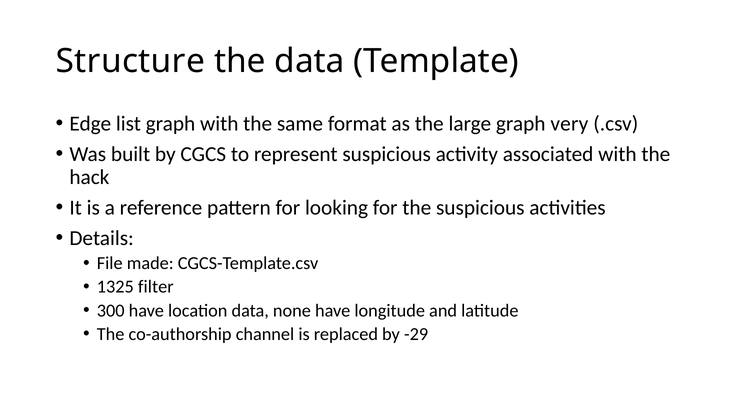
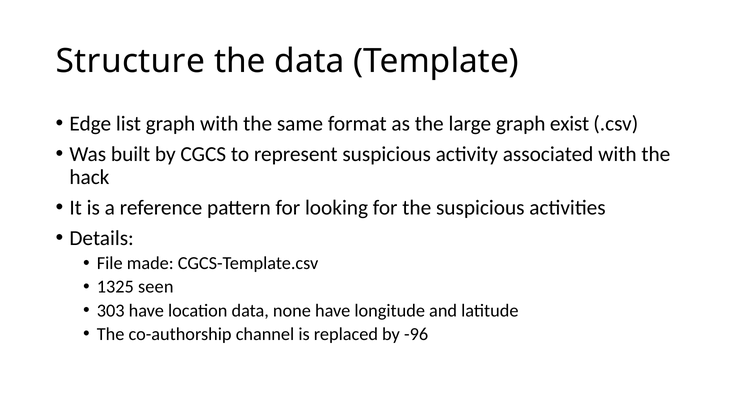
very: very -> exist
filter: filter -> seen
300: 300 -> 303
-29: -29 -> -96
